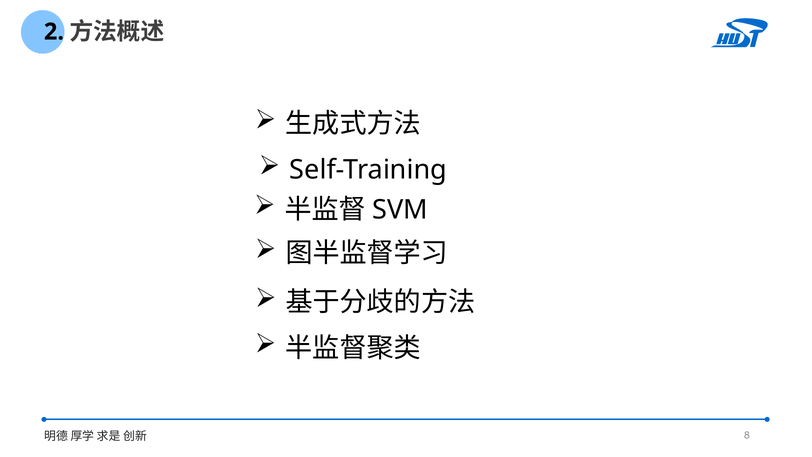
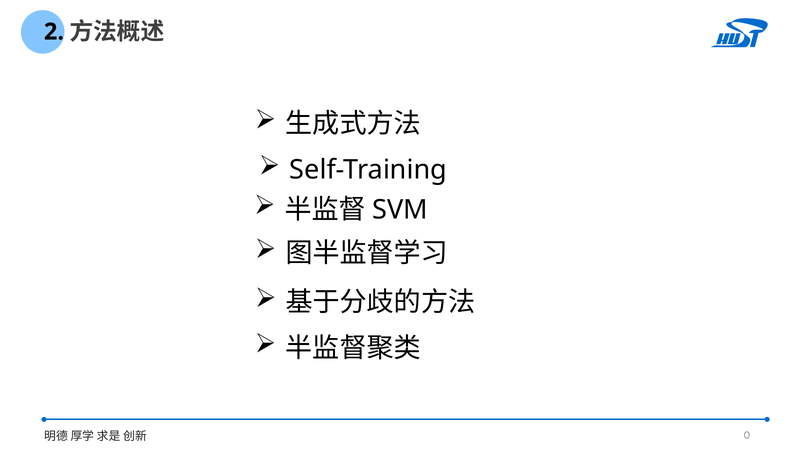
8: 8 -> 0
